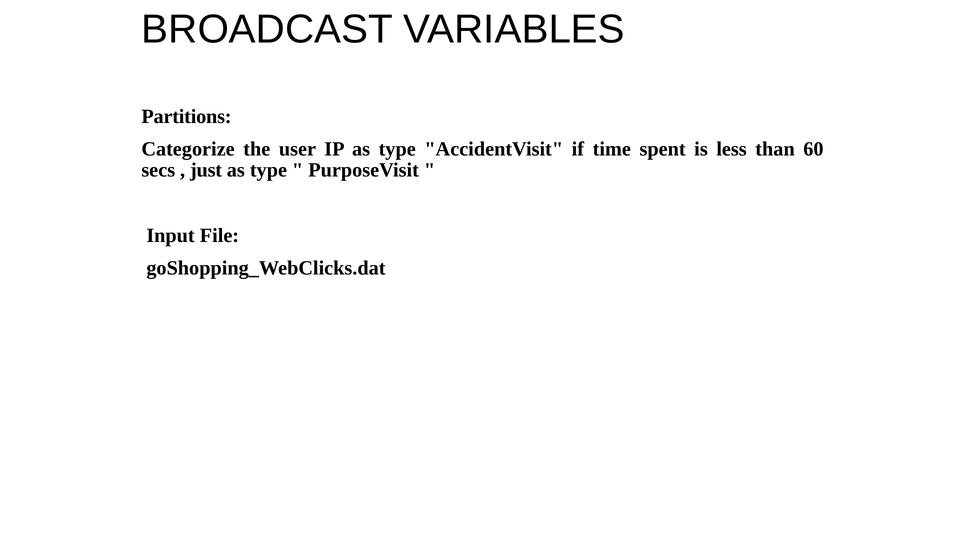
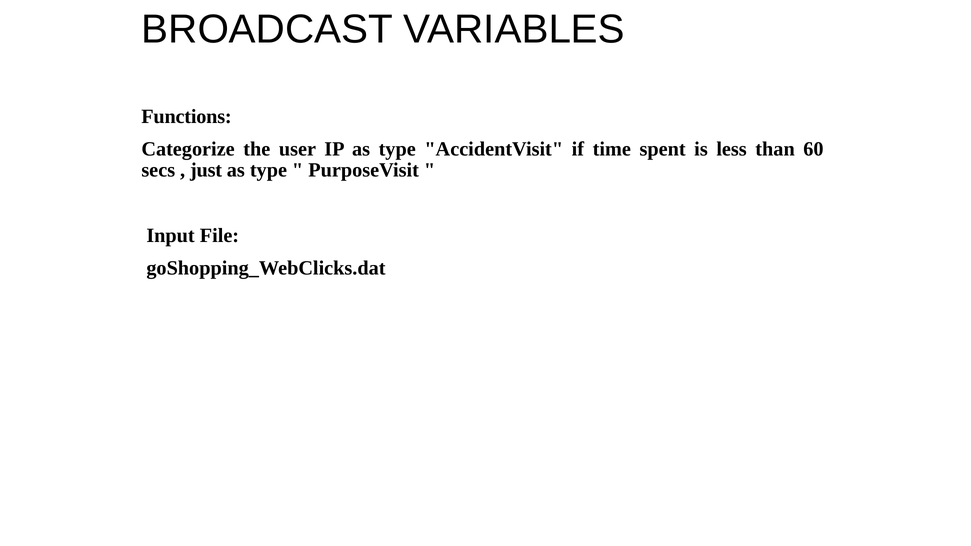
Partitions: Partitions -> Functions
